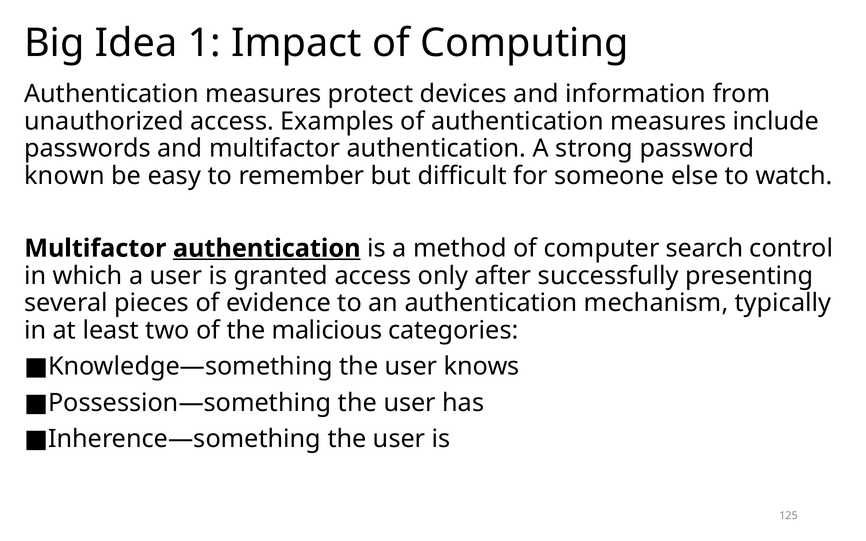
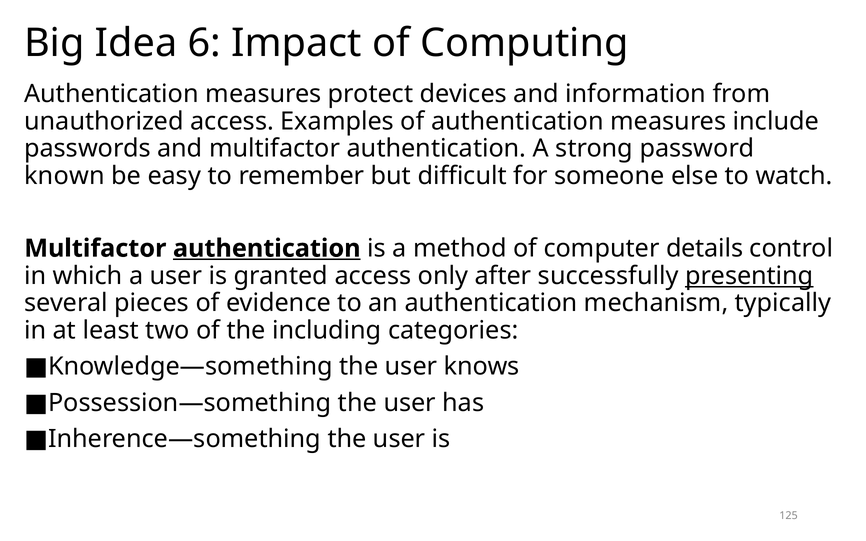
1: 1 -> 6
search: search -> details
presenting underline: none -> present
malicious: malicious -> including
